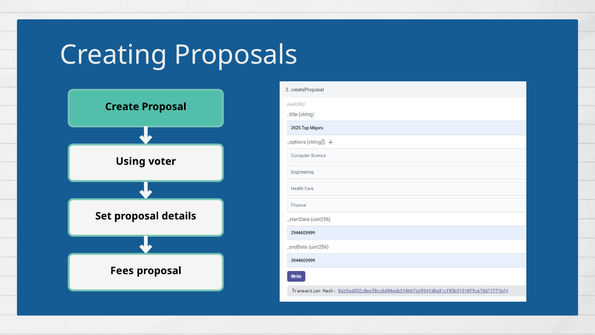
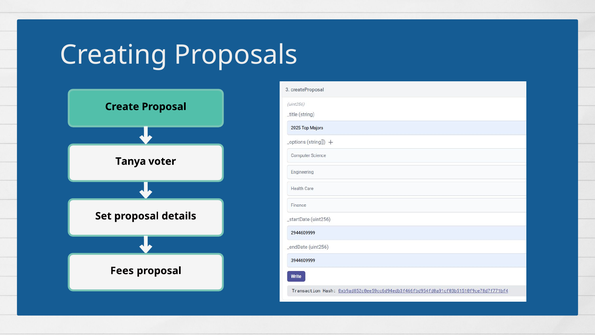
Using: Using -> Tanya
